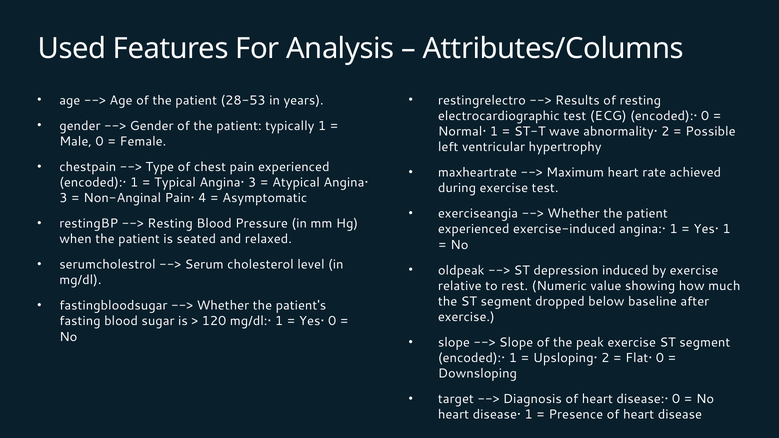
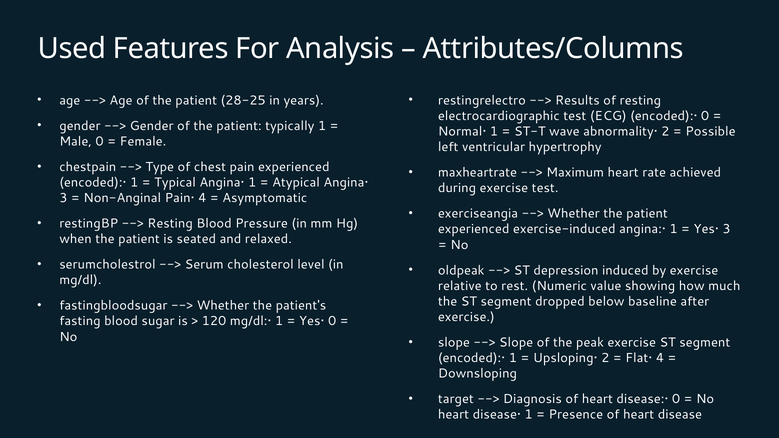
28-53: 28-53 -> 28-25
Typical Angina• 3: 3 -> 1
Yes• 1: 1 -> 3
Flat• 0: 0 -> 4
